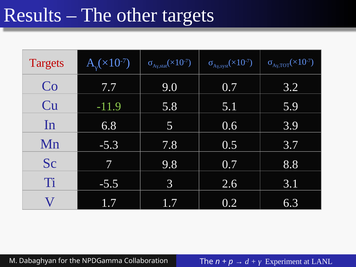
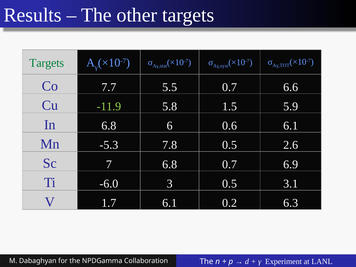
Targets at (47, 63) colour: red -> green
9.0: 9.0 -> 5.5
3.2: 3.2 -> 6.6
5.1: 5.1 -> 1.5
5: 5 -> 6
0.6 3.9: 3.9 -> 6.1
3.7: 3.7 -> 2.6
7 9.8: 9.8 -> 6.8
8.8: 8.8 -> 6.9
-5.5: -5.5 -> -6.0
3 2.6: 2.6 -> 0.5
1.7 1.7: 1.7 -> 6.1
